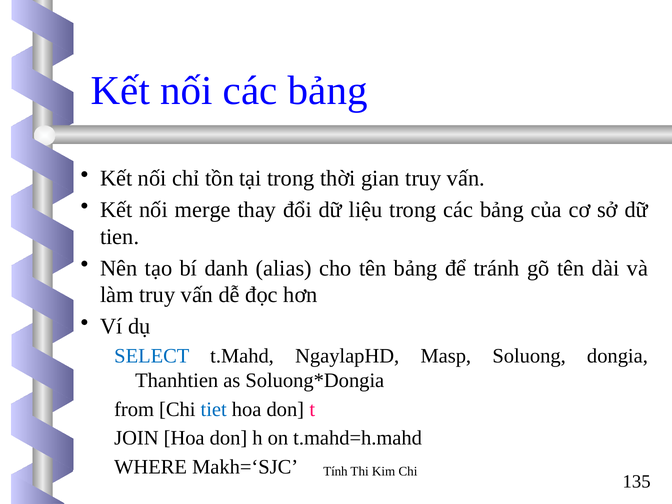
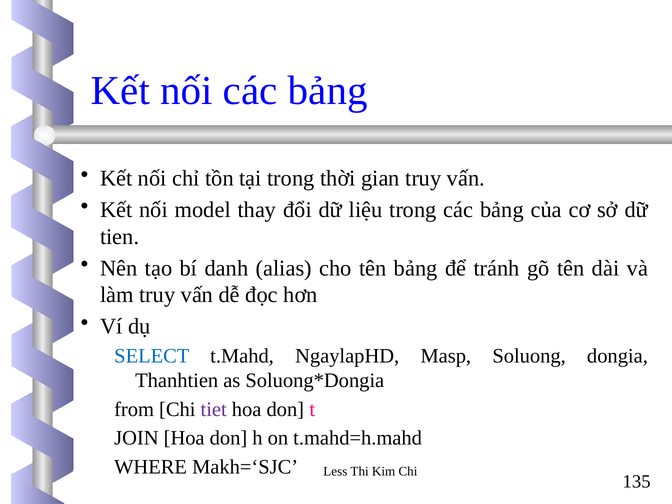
merge: merge -> model
tiet colour: blue -> purple
Tính: Tính -> Less
